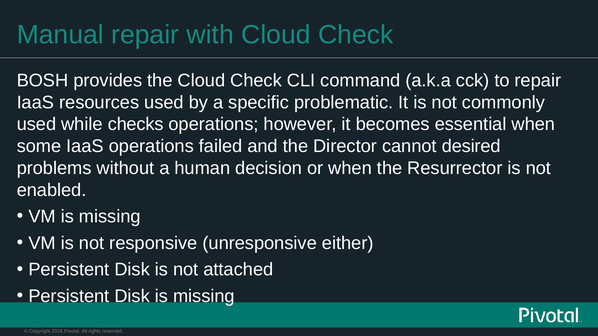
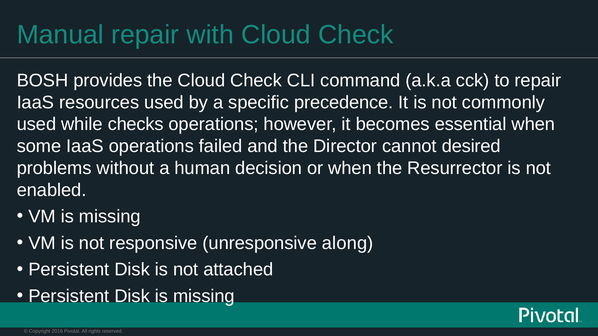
problematic: problematic -> precedence
either: either -> along
